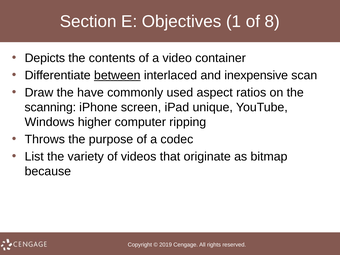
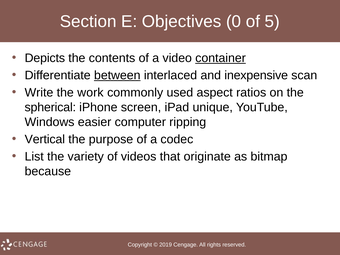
1: 1 -> 0
8: 8 -> 5
container underline: none -> present
Draw: Draw -> Write
have: have -> work
scanning: scanning -> spherical
higher: higher -> easier
Throws: Throws -> Vertical
